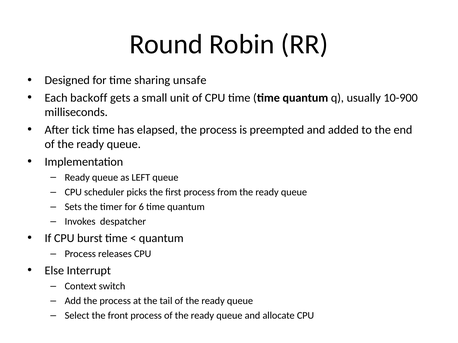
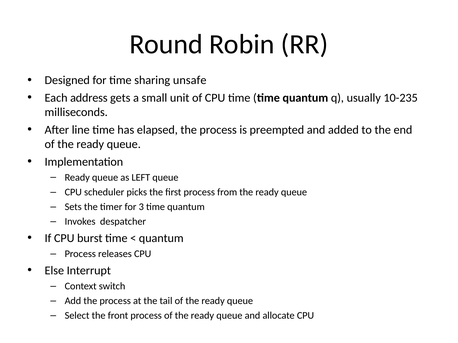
backoff: backoff -> address
10-900: 10-900 -> 10-235
tick: tick -> line
6: 6 -> 3
